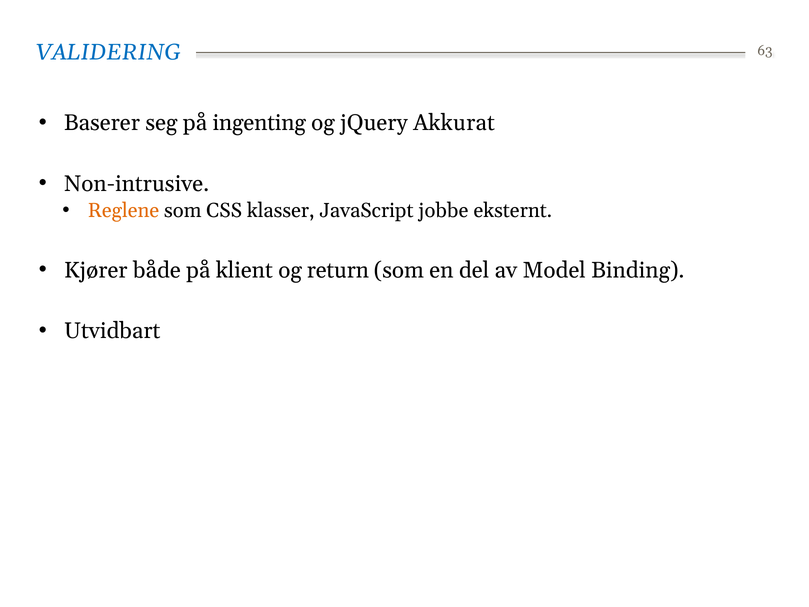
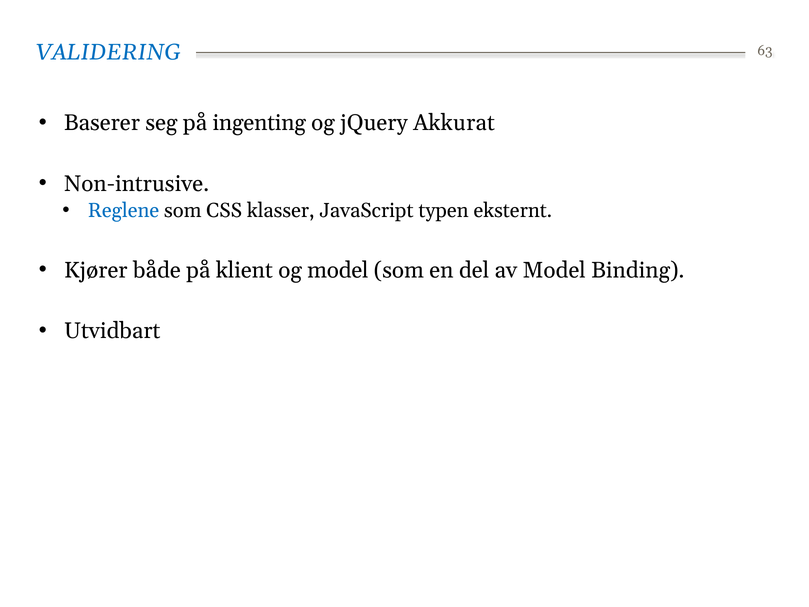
Reglene colour: orange -> blue
jobbe: jobbe -> typen
og return: return -> model
